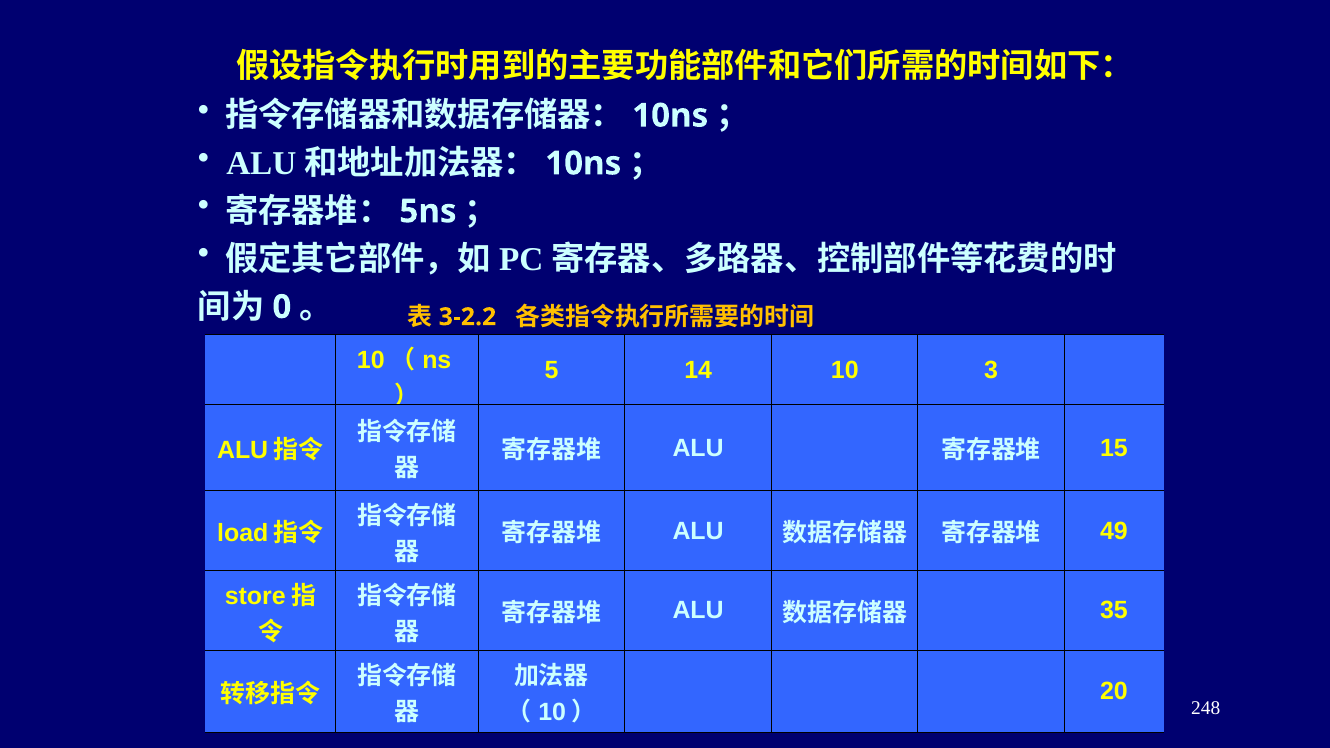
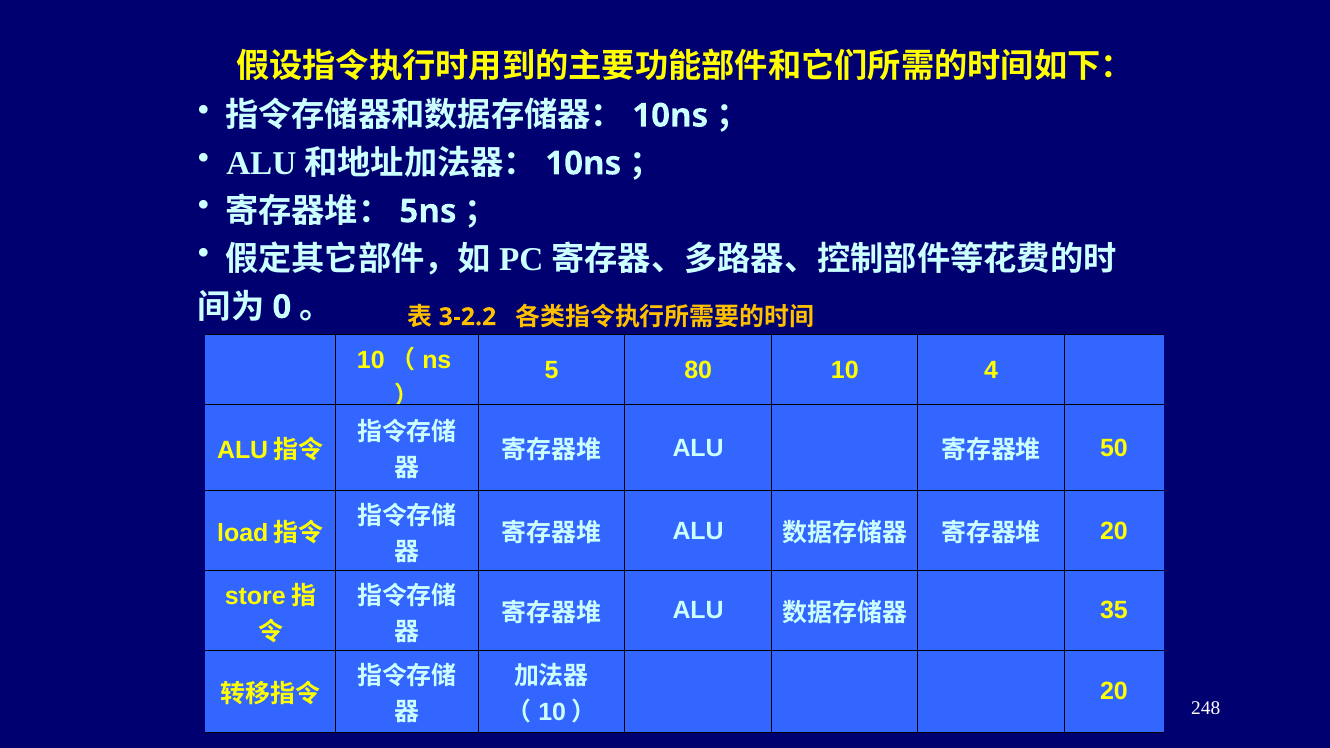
14: 14 -> 80
3: 3 -> 4
15: 15 -> 50
49 at (1114, 531): 49 -> 20
